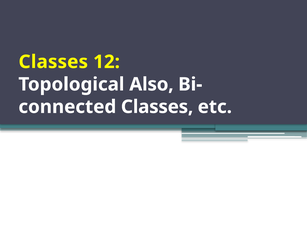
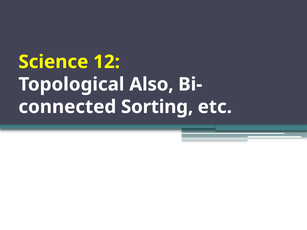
Classes at (53, 62): Classes -> Science
Classes at (157, 107): Classes -> Sorting
